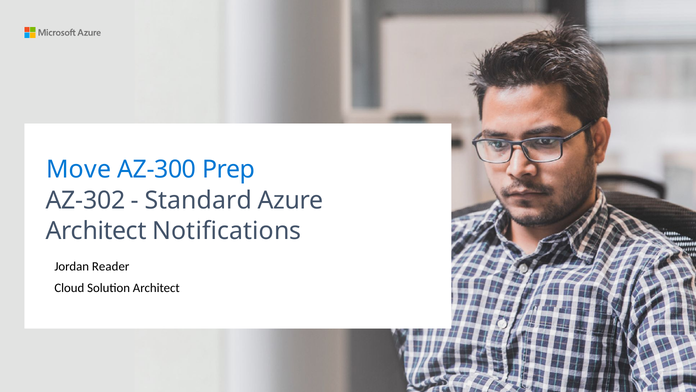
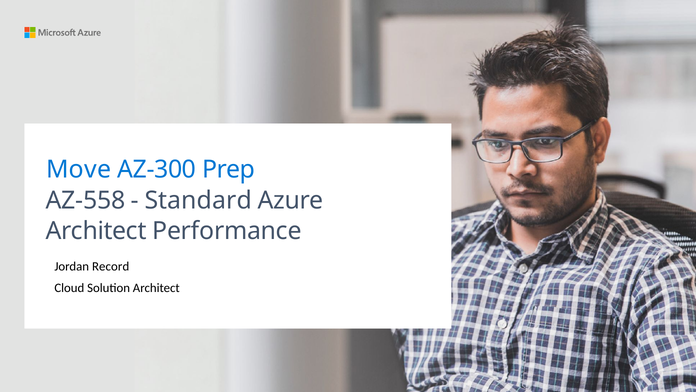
AZ-302: AZ-302 -> AZ-558
Notifications: Notifications -> Performance
Reader: Reader -> Record
